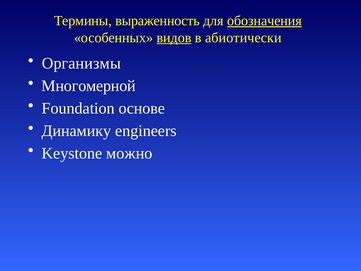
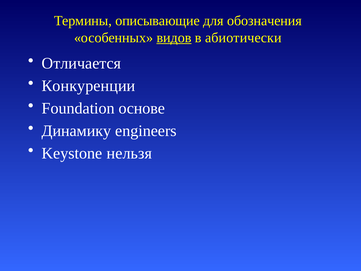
выраженность: выраженность -> описывающие
обозначения underline: present -> none
Организмы: Организмы -> Отличается
Многомерной: Многомерной -> Конкуренции
можно: можно -> нельзя
